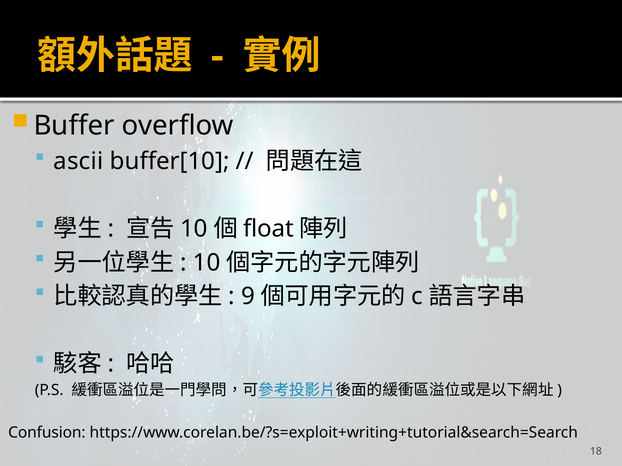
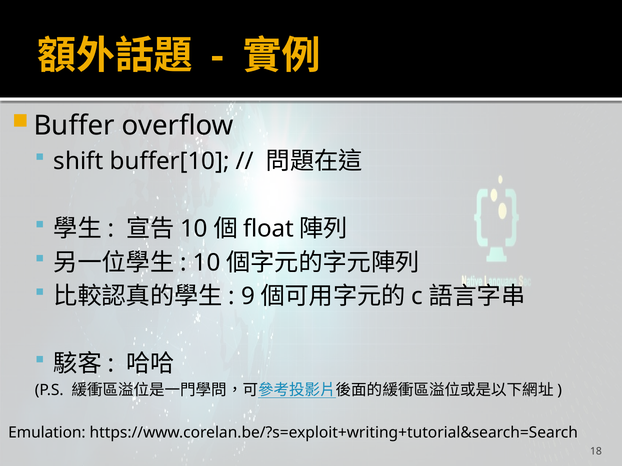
ascii: ascii -> shift
Confusion: Confusion -> Emulation
